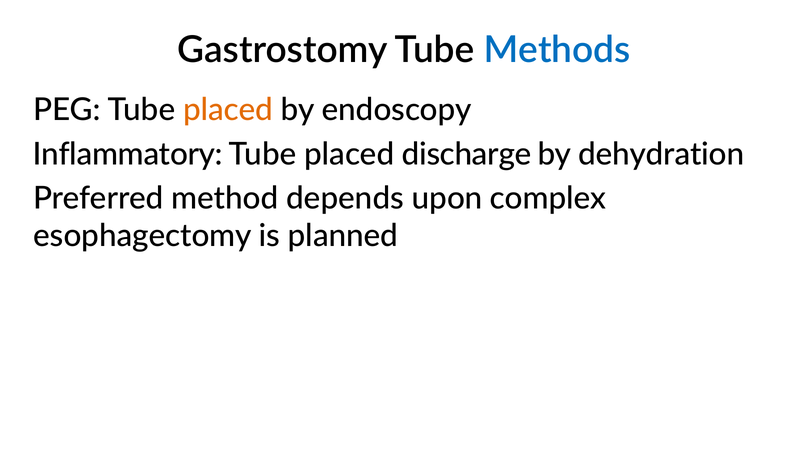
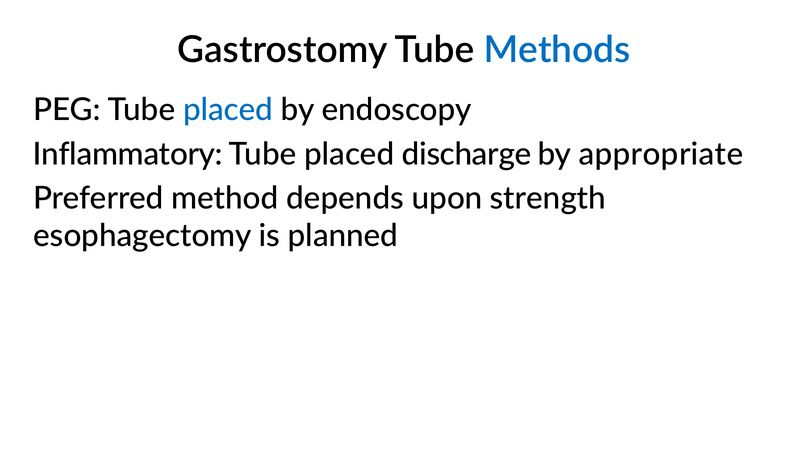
placed at (228, 110) colour: orange -> blue
dehydration: dehydration -> appropriate
complex: complex -> strength
